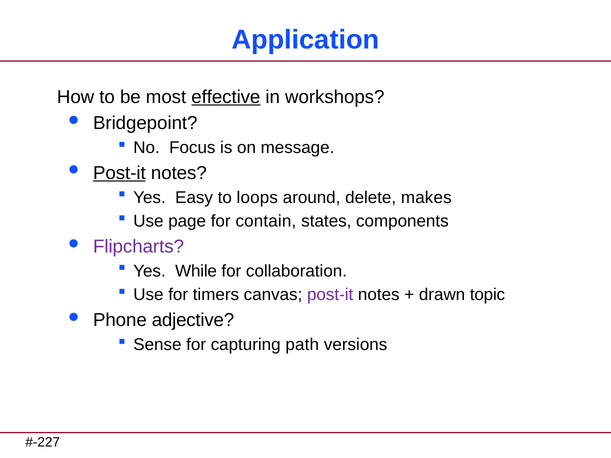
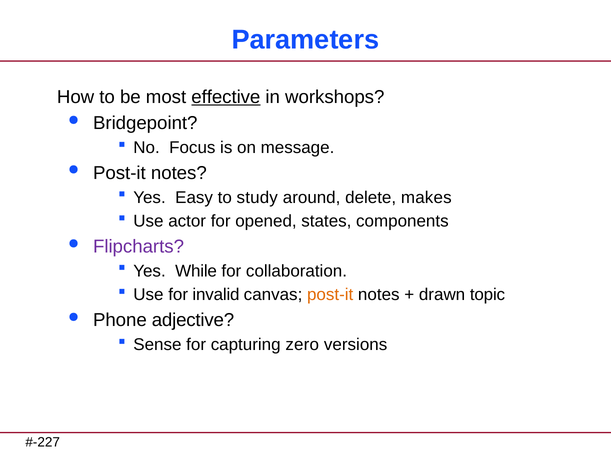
Application: Application -> Parameters
Post-it at (119, 173) underline: present -> none
loops: loops -> study
page: page -> actor
contain: contain -> opened
timers: timers -> invalid
post-it at (330, 295) colour: purple -> orange
path: path -> zero
